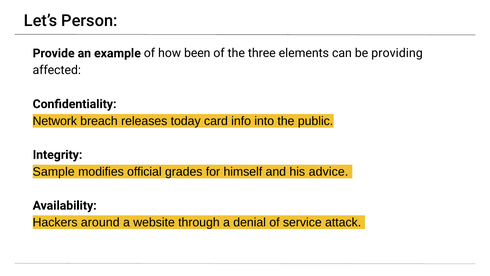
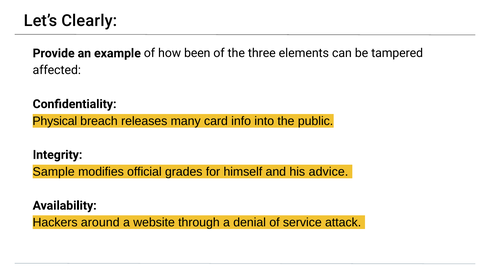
Person: Person -> Clearly
providing: providing -> tampered
Network: Network -> Physical
today: today -> many
